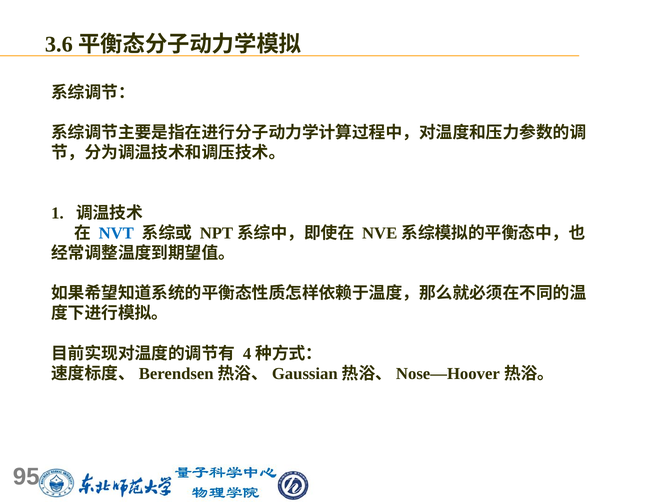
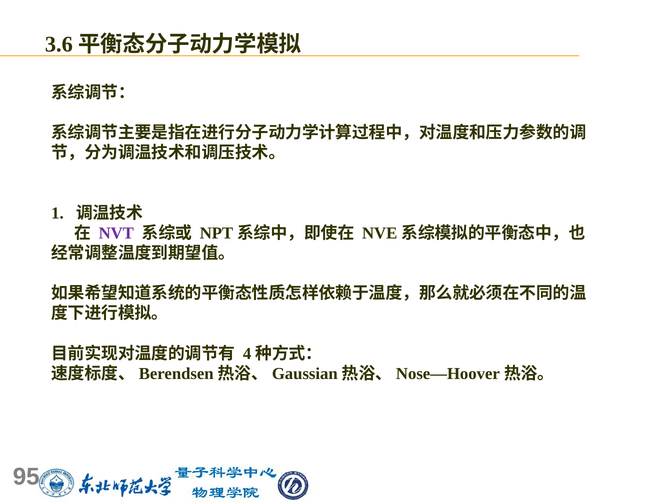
NVT colour: blue -> purple
